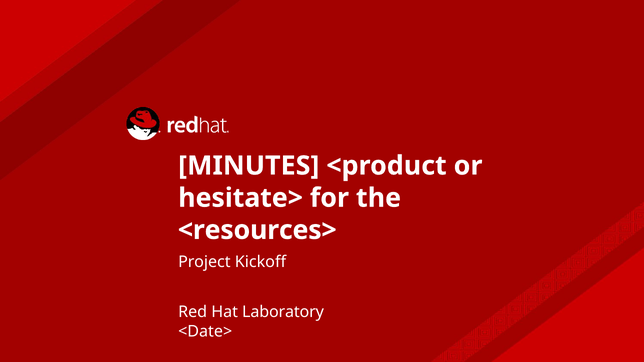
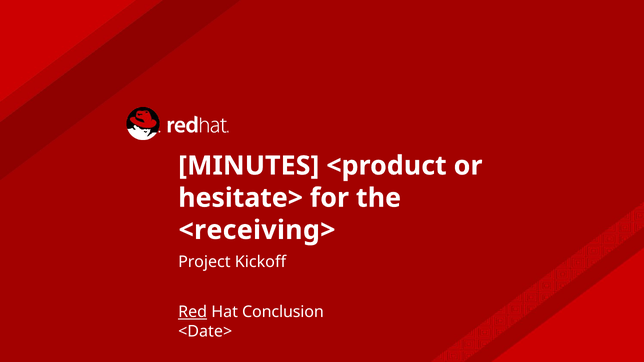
<resources>: <resources> -> <receiving>
Red underline: none -> present
Laboratory: Laboratory -> Conclusion
